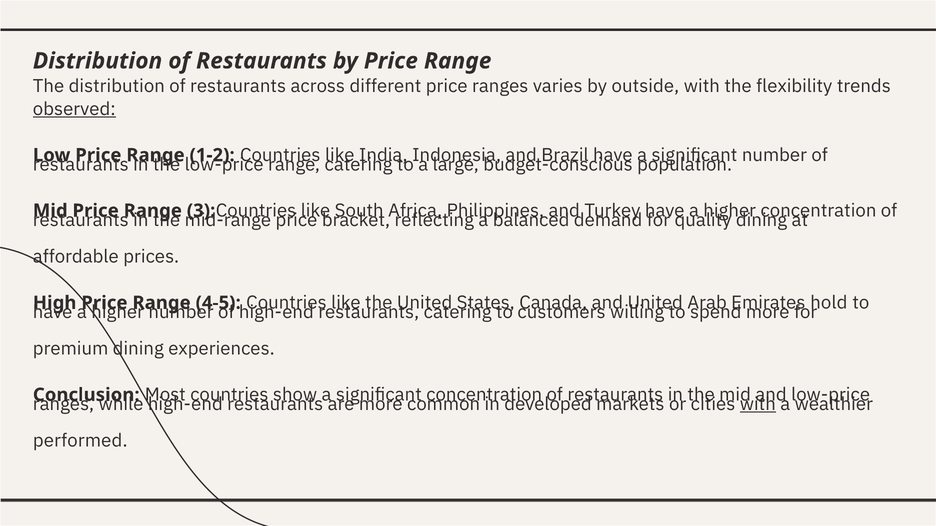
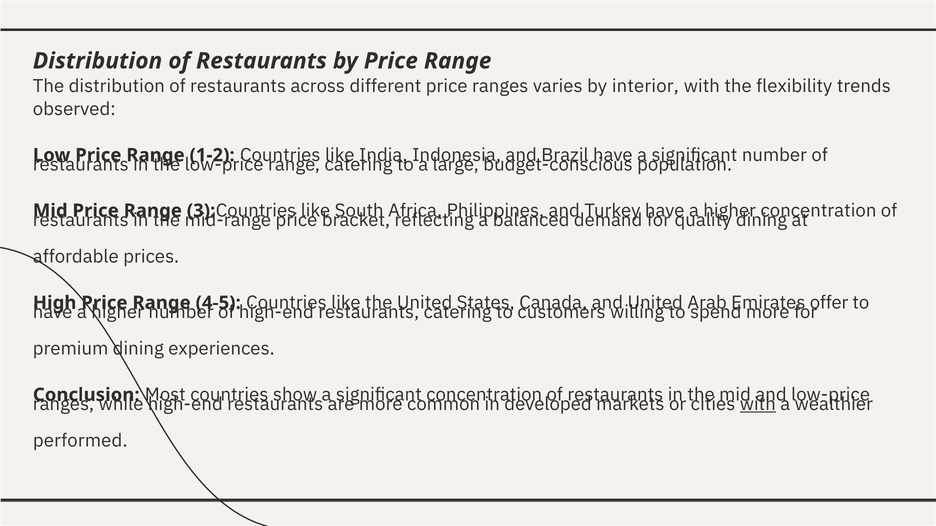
outside: outside -> interior
observed underline: present -> none
hold: hold -> offer
